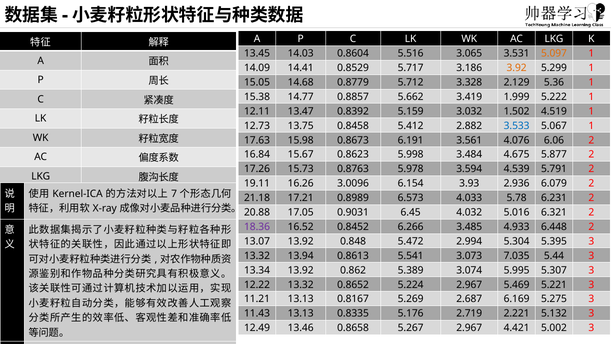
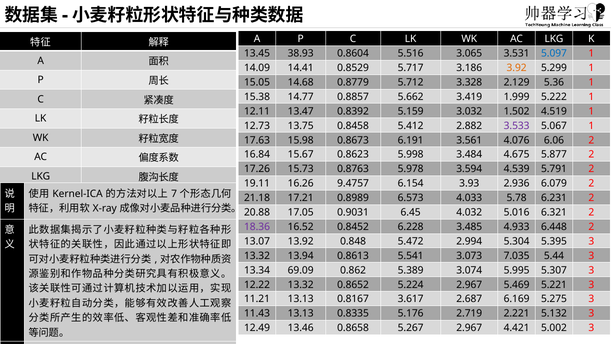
14.03: 14.03 -> 38.93
5.097 colour: orange -> blue
3.533 colour: blue -> purple
3.0096: 3.0096 -> 9.4757
6.266: 6.266 -> 6.228
13.34 13.92: 13.92 -> 69.09
5.269: 5.269 -> 3.617
